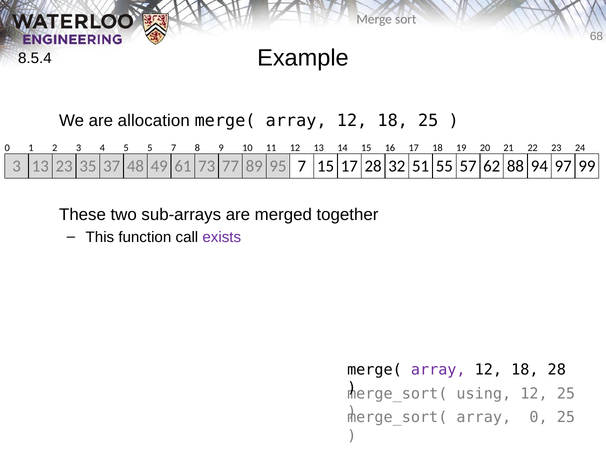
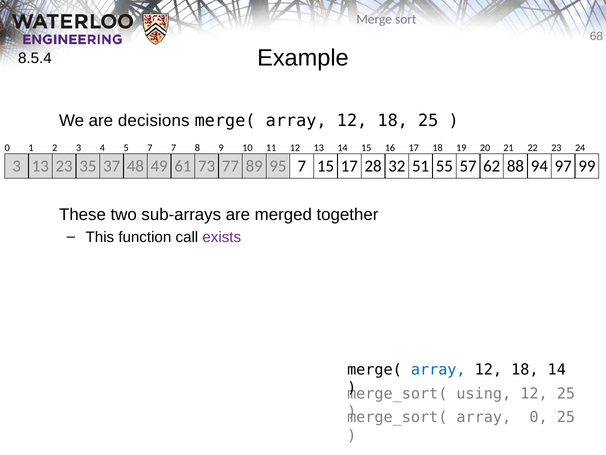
allocation: allocation -> decisions
5 5: 5 -> 7
array at (438, 369) colour: purple -> blue
18 28: 28 -> 14
